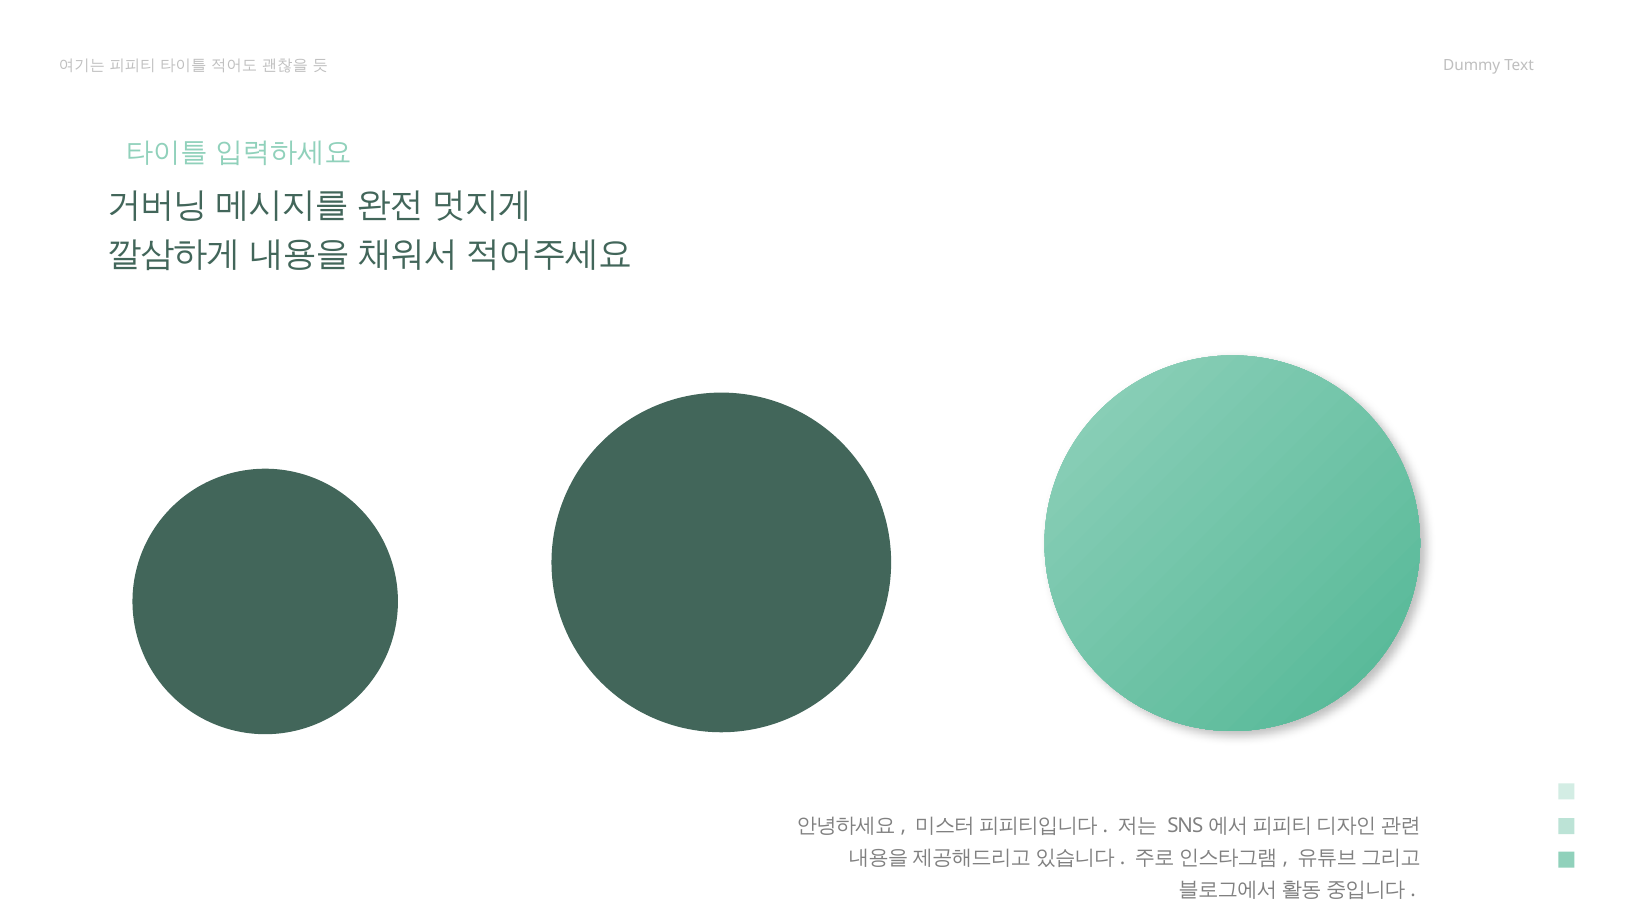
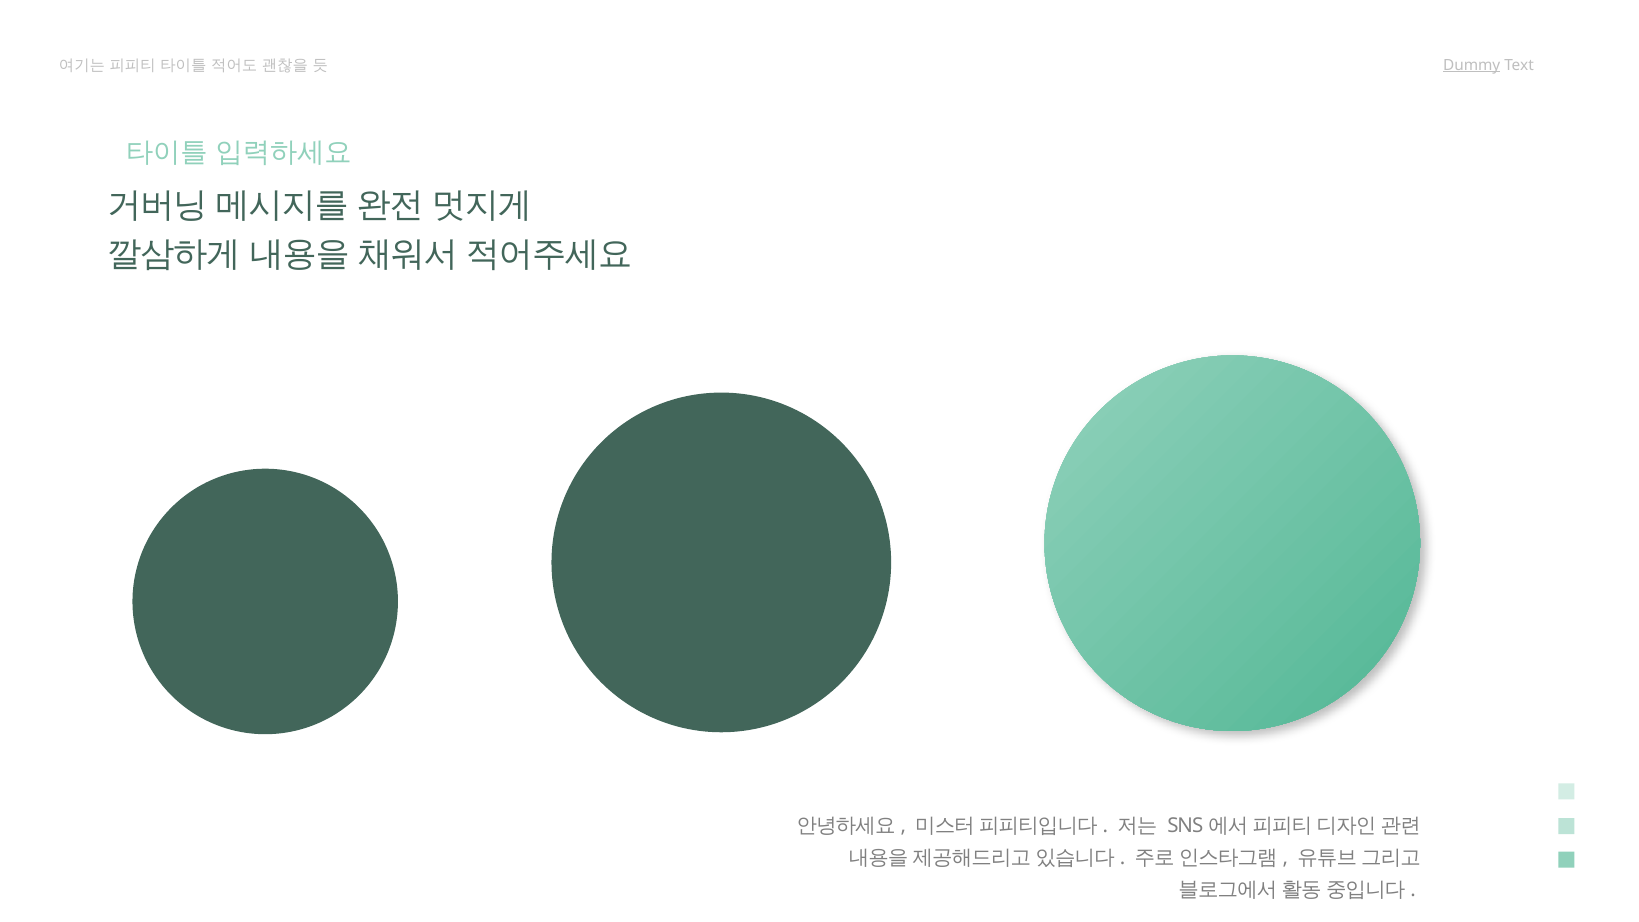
Dummy underline: none -> present
